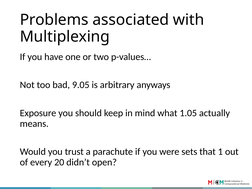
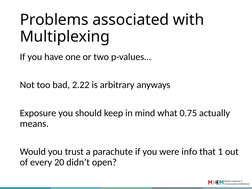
9.05: 9.05 -> 2.22
1.05: 1.05 -> 0.75
sets: sets -> info
